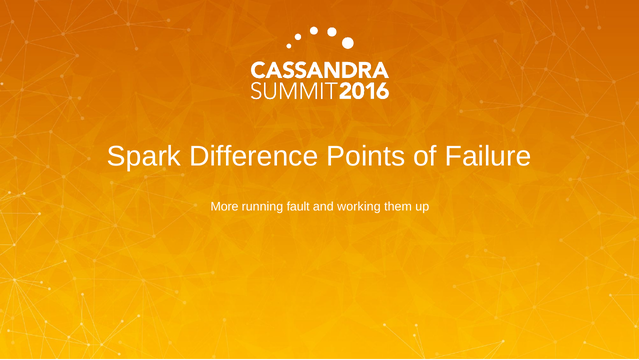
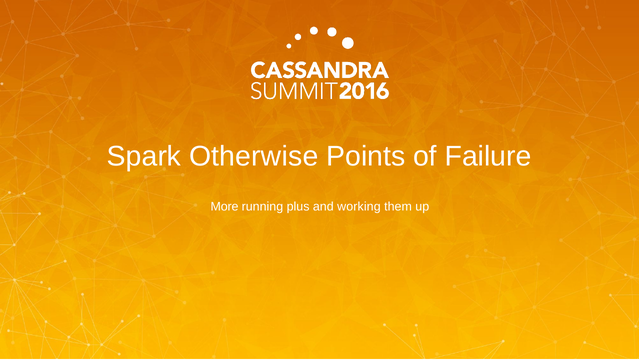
Difference: Difference -> Otherwise
fault: fault -> plus
